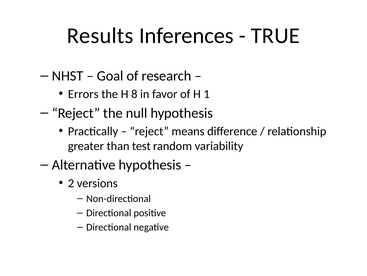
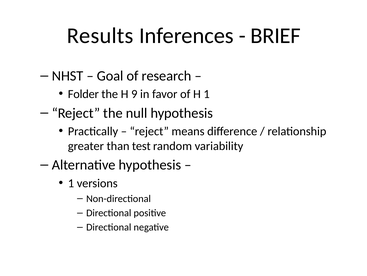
TRUE: TRUE -> BRIEF
Errors: Errors -> Folder
8: 8 -> 9
2 at (71, 183): 2 -> 1
